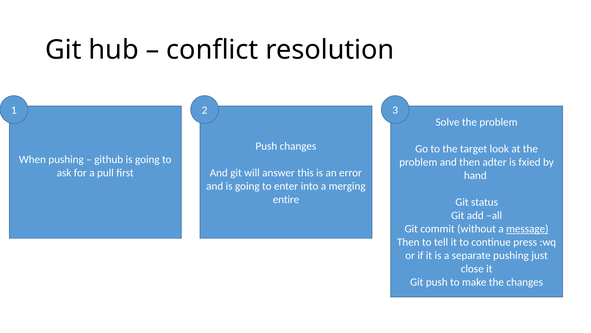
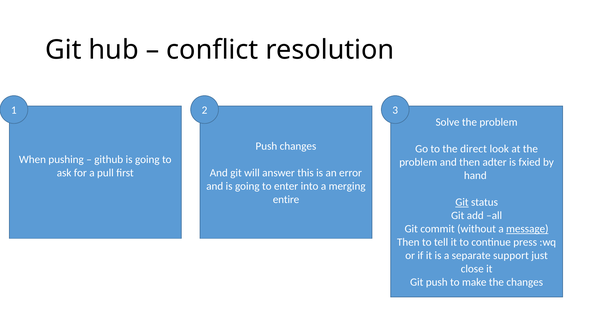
target: target -> direct
Git at (462, 202) underline: none -> present
separate pushing: pushing -> support
